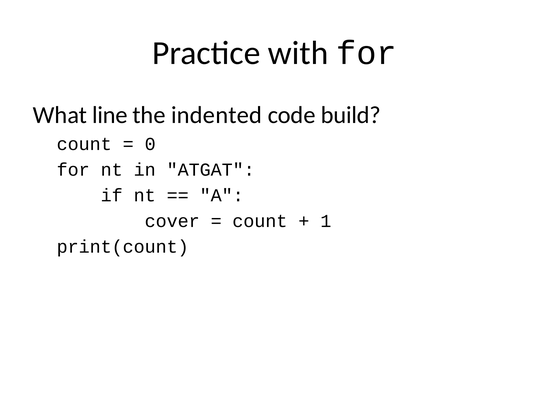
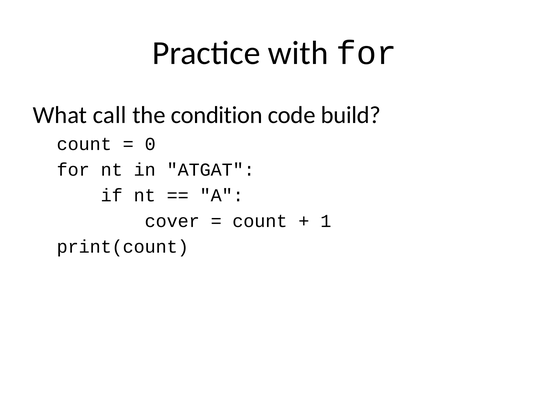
line: line -> call
indented: indented -> condition
